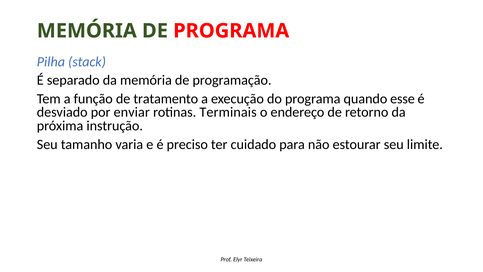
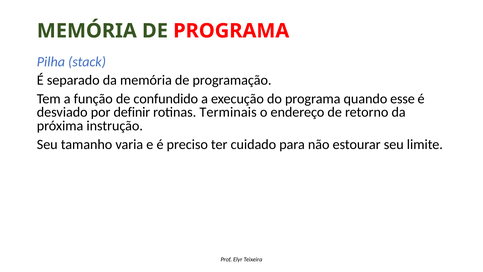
tratamento: tratamento -> confundido
enviar: enviar -> definir
